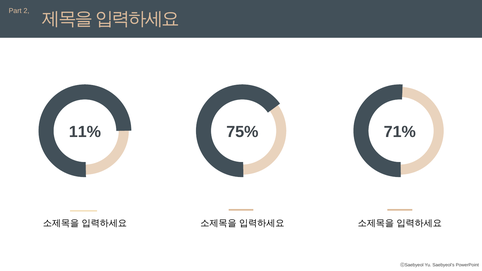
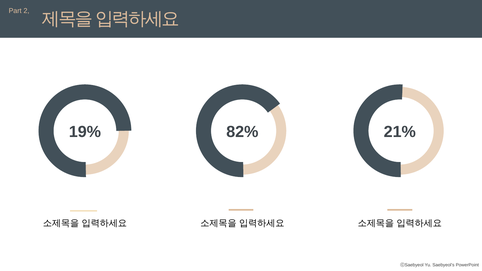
11%: 11% -> 19%
75%: 75% -> 82%
71%: 71% -> 21%
